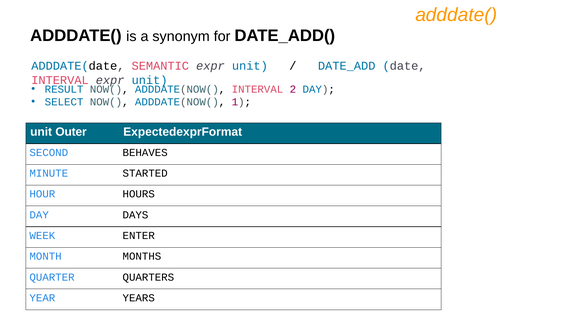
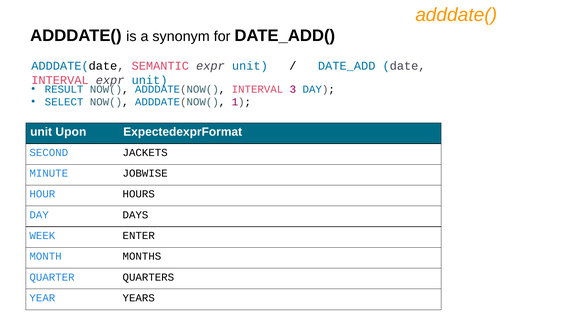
2: 2 -> 3
Outer: Outer -> Upon
BEHAVES: BEHAVES -> JACKETS
STARTED: STARTED -> JOBWISE
